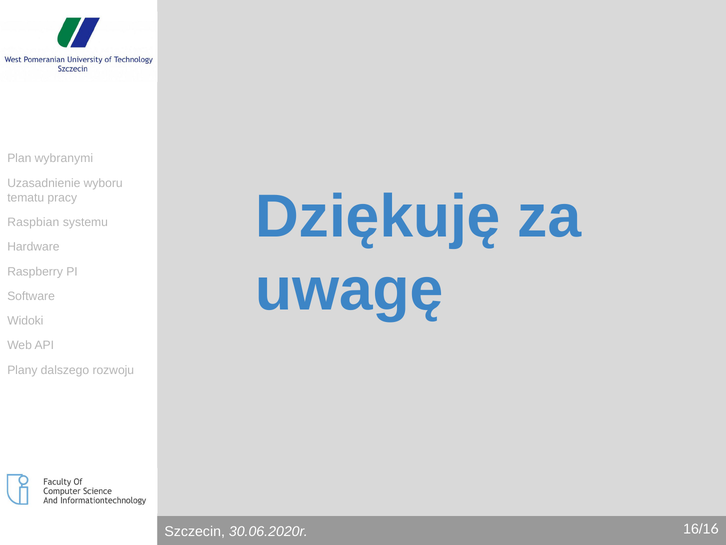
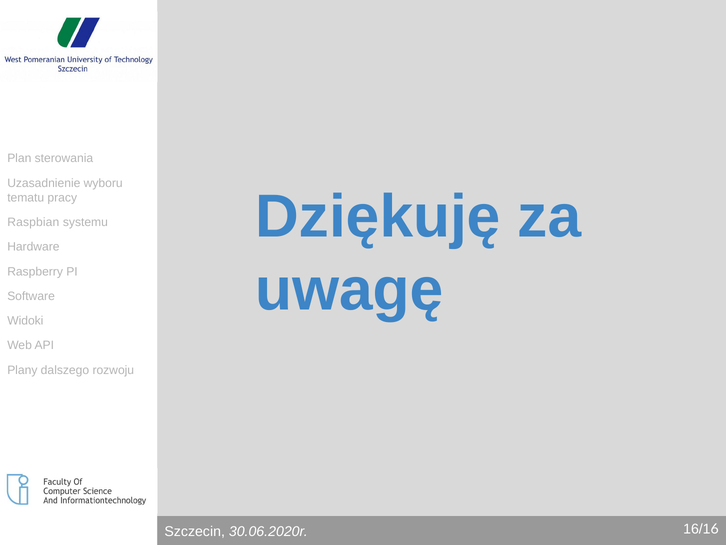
wybranymi: wybranymi -> sterowania
